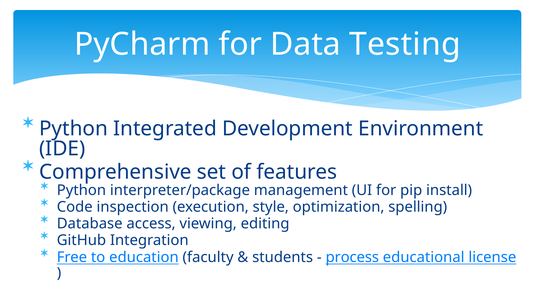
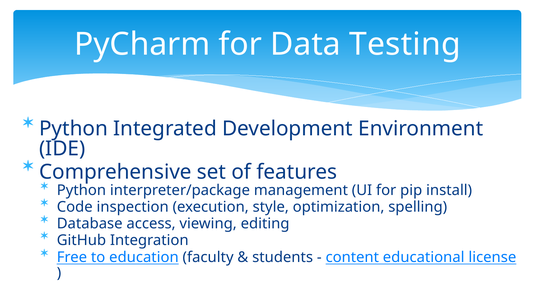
process: process -> content
